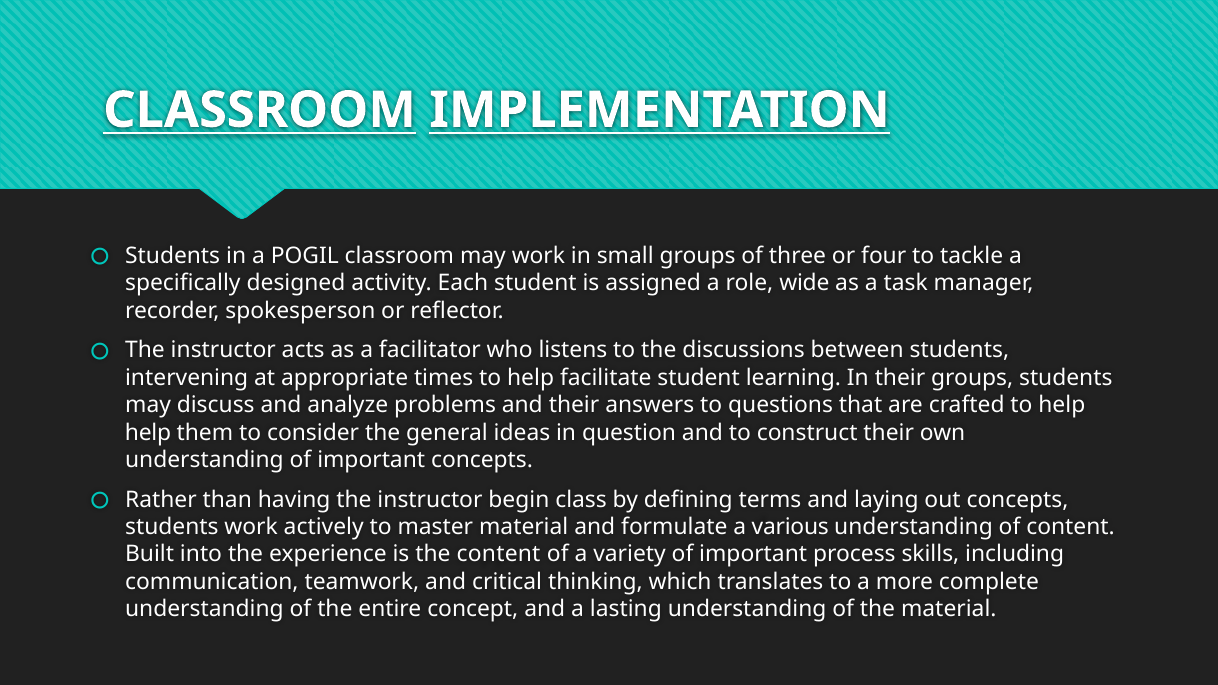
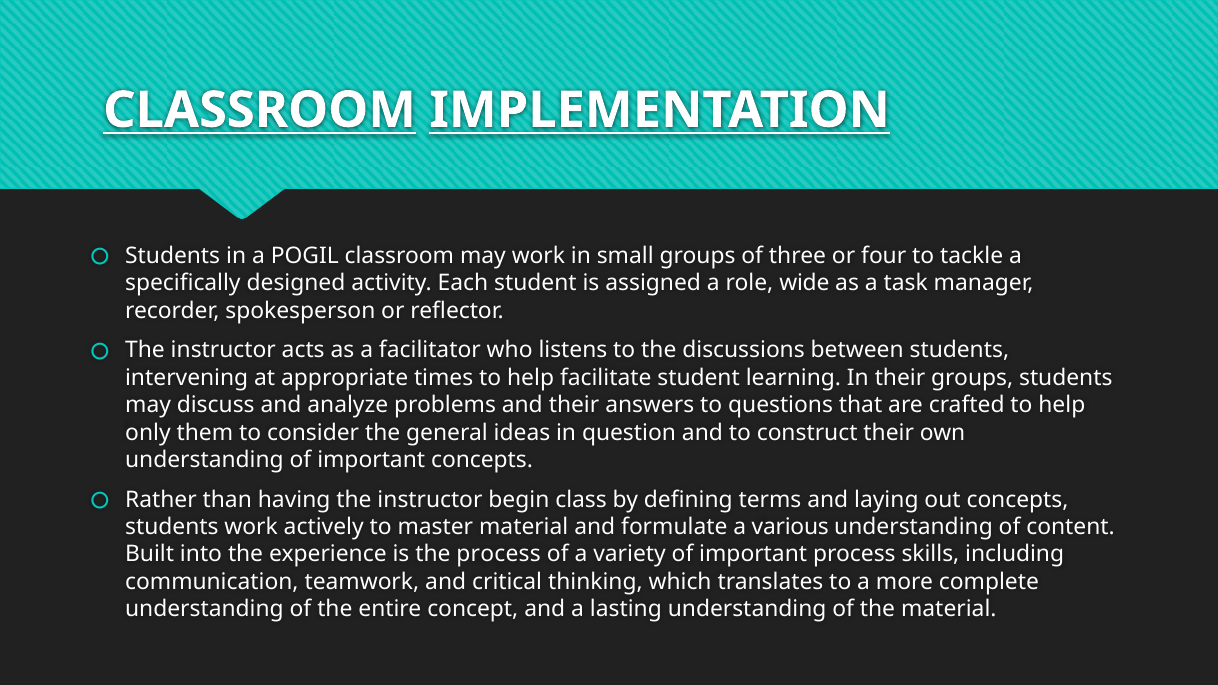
help at (148, 433): help -> only
the content: content -> process
